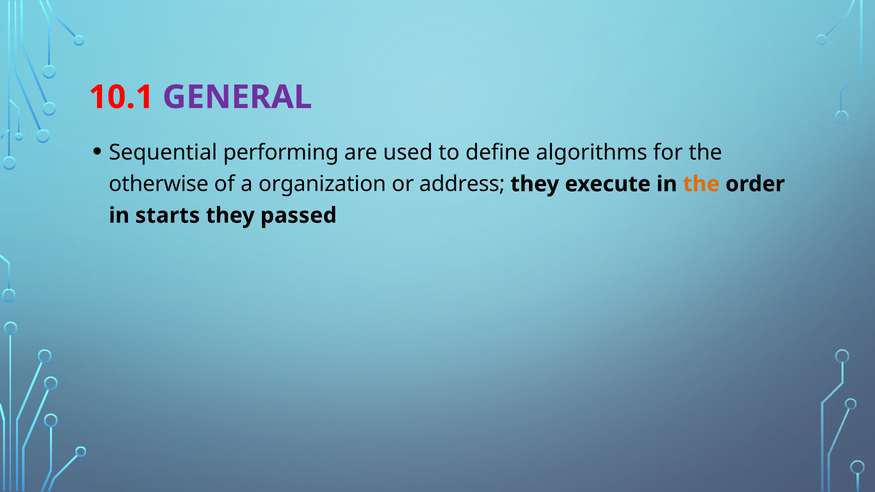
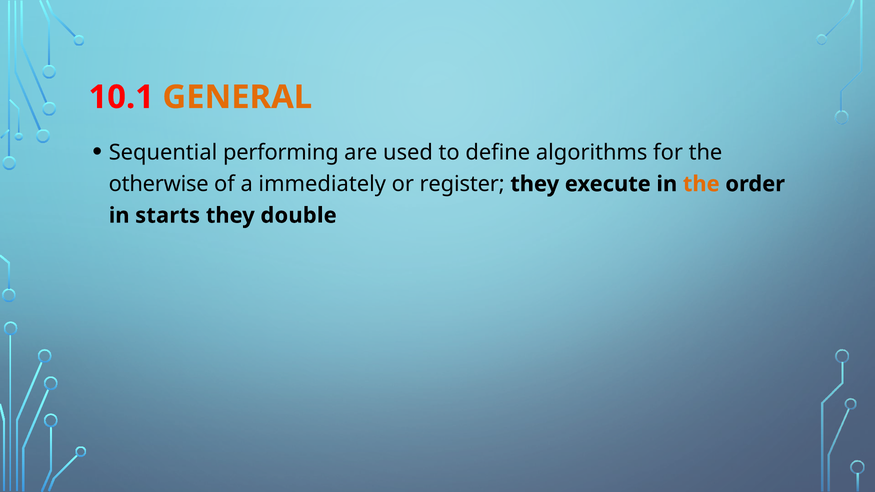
GENERAL colour: purple -> orange
organization: organization -> immediately
address: address -> register
passed: passed -> double
